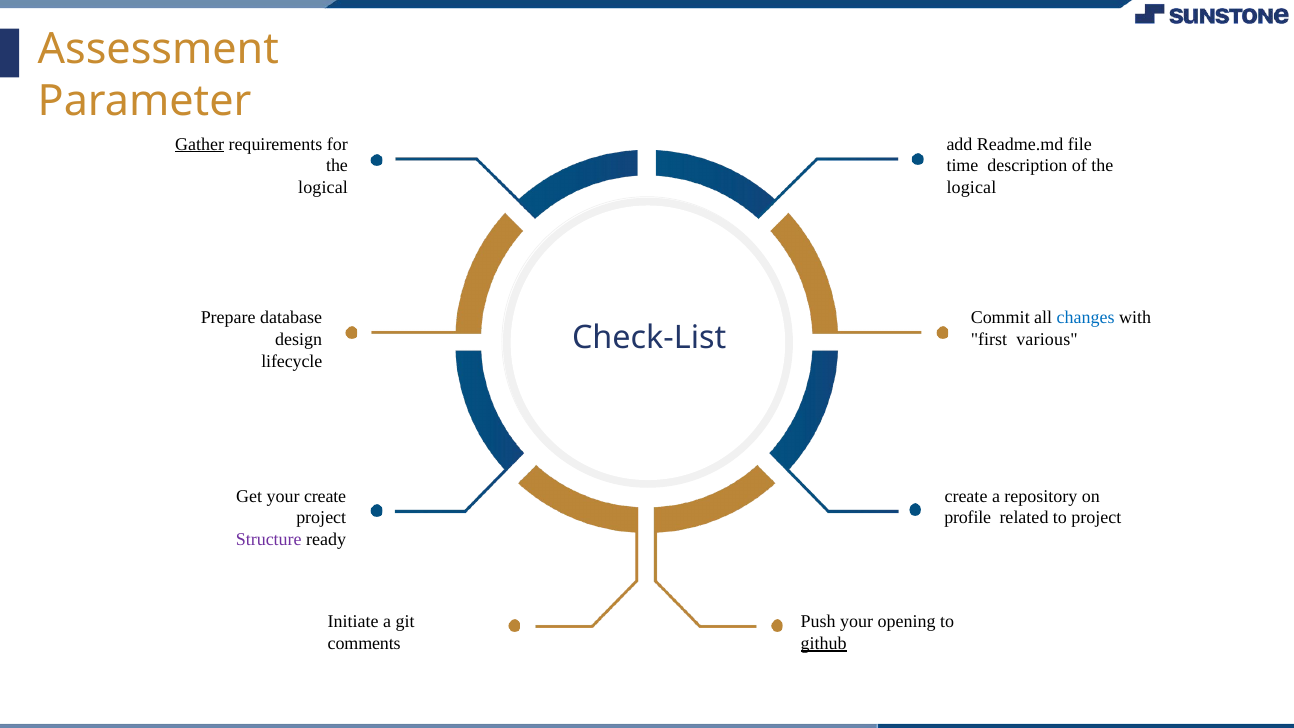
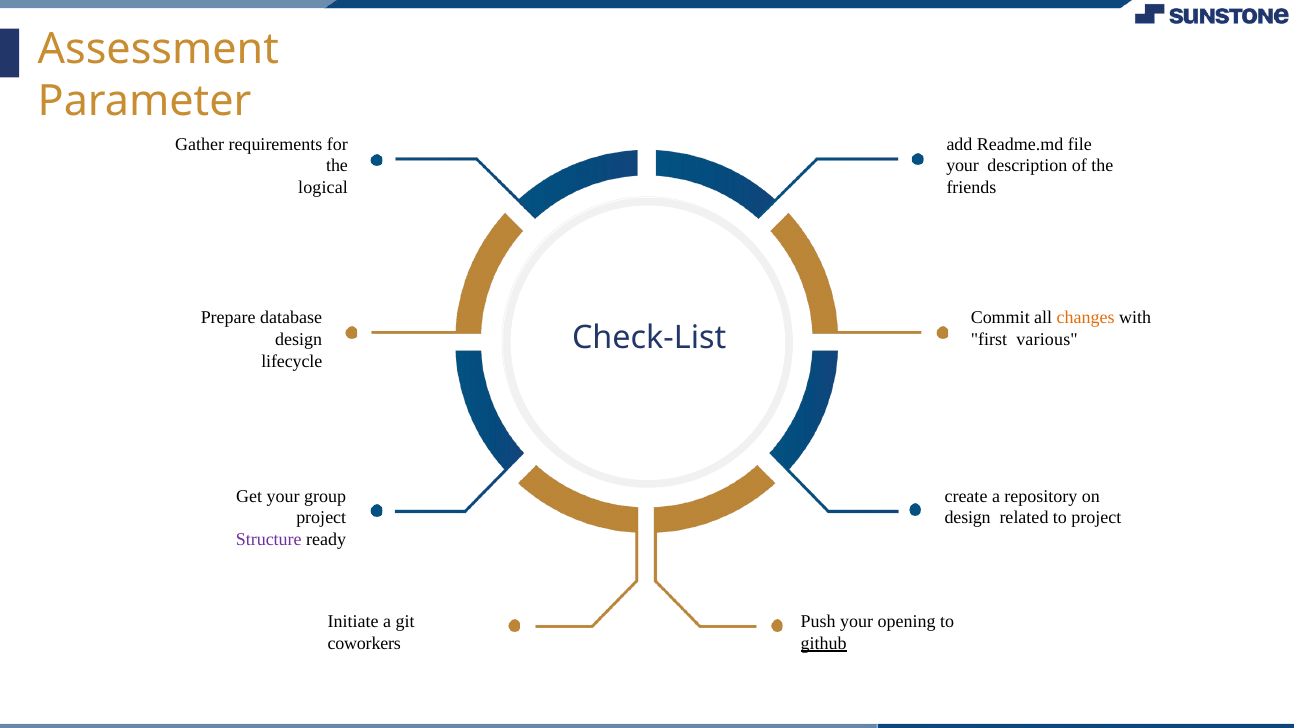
Gather underline: present -> none
time at (962, 166): time -> your
logical at (971, 187): logical -> friends
changes colour: blue -> orange
your create: create -> group
profile at (968, 518): profile -> design
comments: comments -> coworkers
